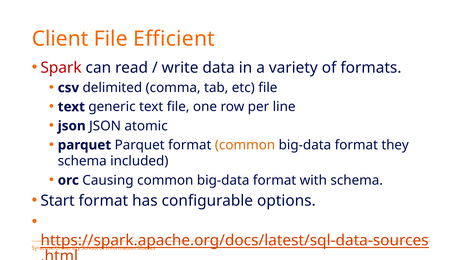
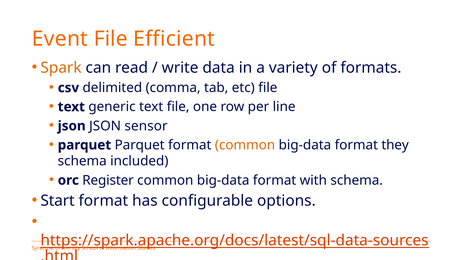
Client: Client -> Event
Spark colour: red -> orange
atomic: atomic -> sensor
Causing: Causing -> Register
